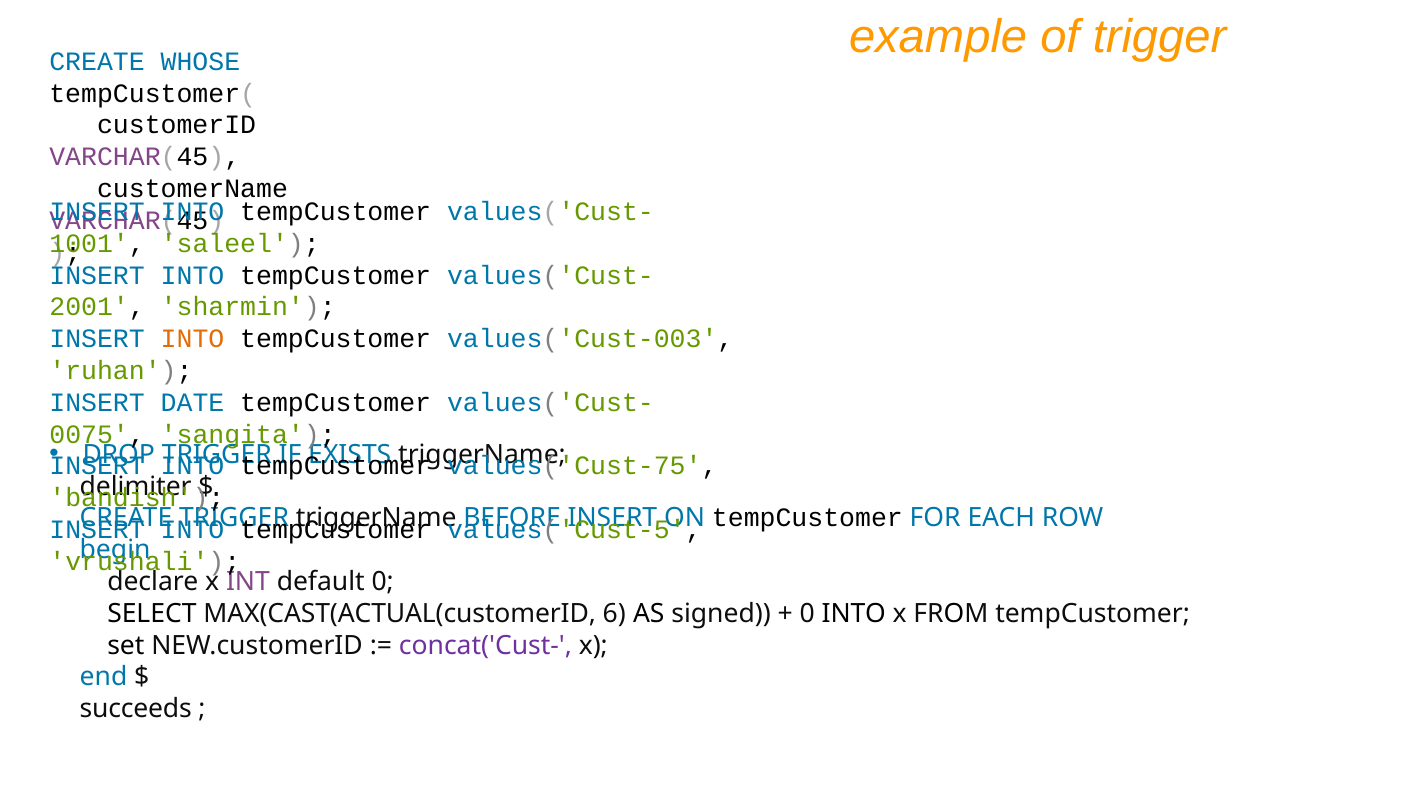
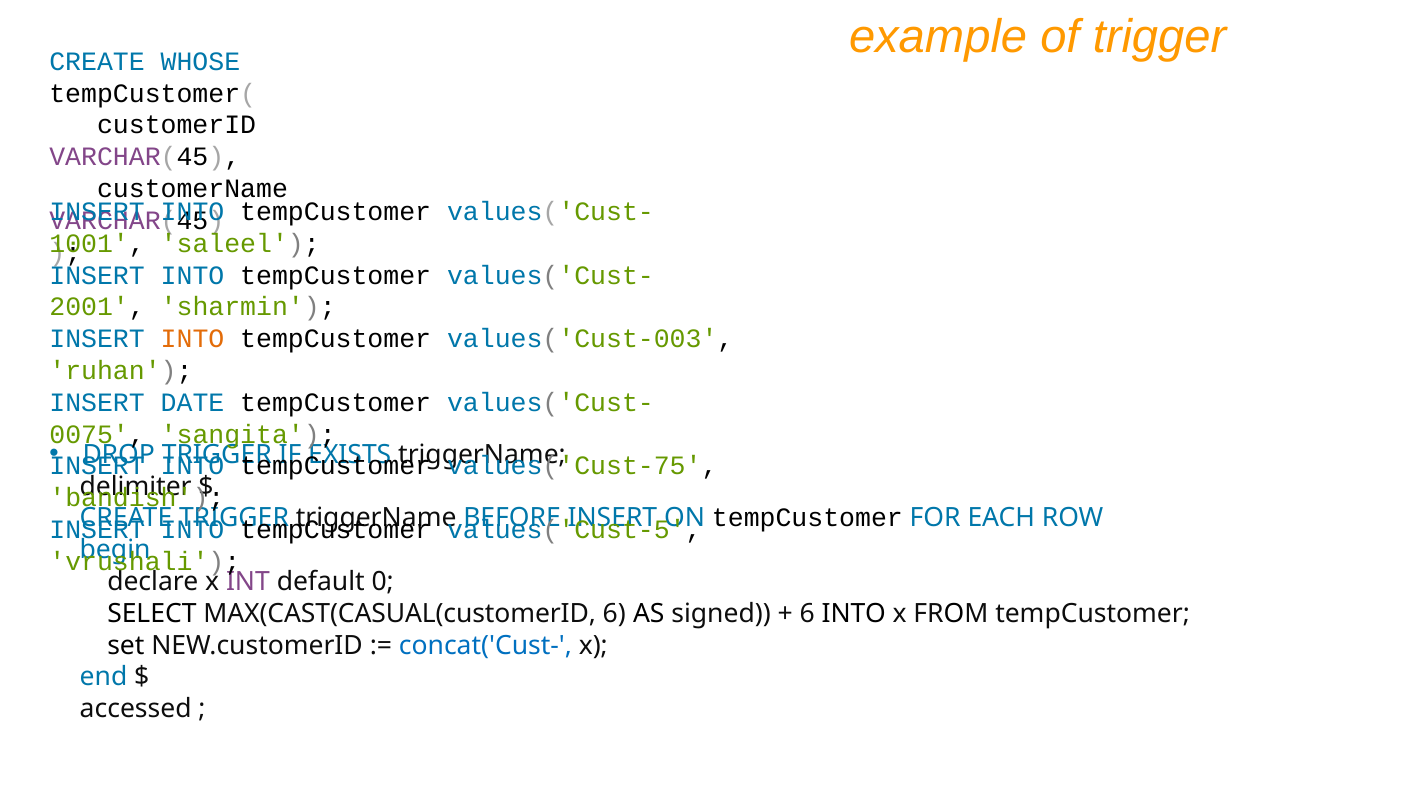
MAX(CAST(ACTUAL(customerID: MAX(CAST(ACTUAL(customerID -> MAX(CAST(CASUAL(customerID
0 at (807, 614): 0 -> 6
concat('Cust- colour: purple -> blue
succeeds: succeeds -> accessed
